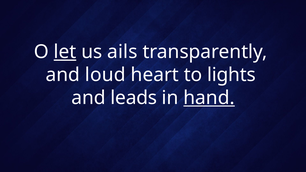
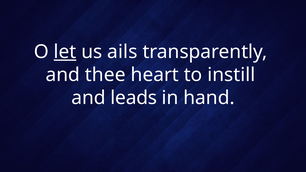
loud: loud -> thee
lights: lights -> instill
hand underline: present -> none
